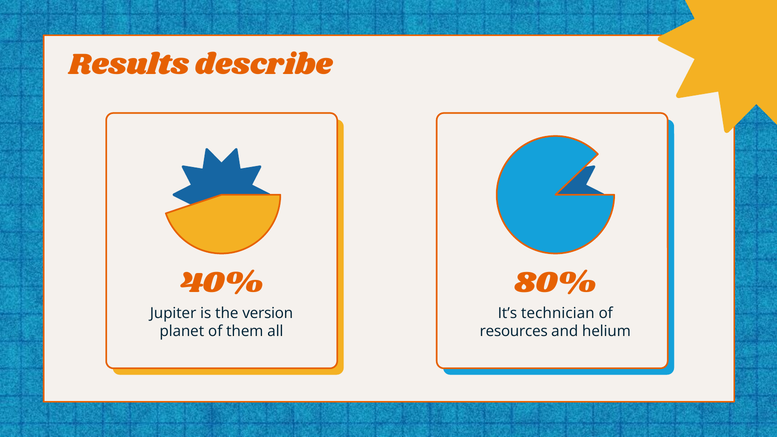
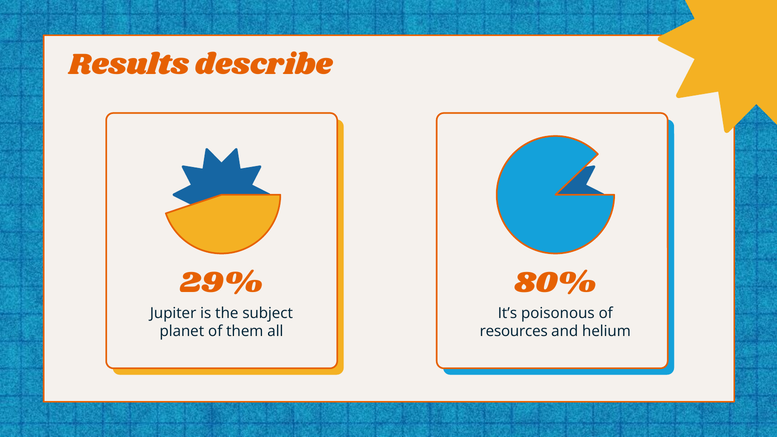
40%: 40% -> 29%
version: version -> subject
technician: technician -> poisonous
